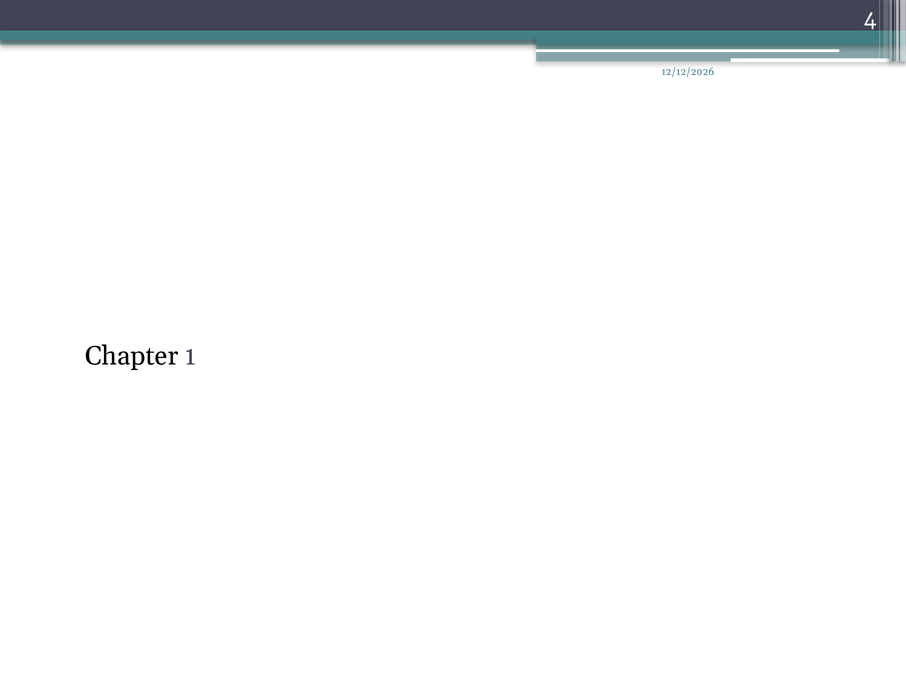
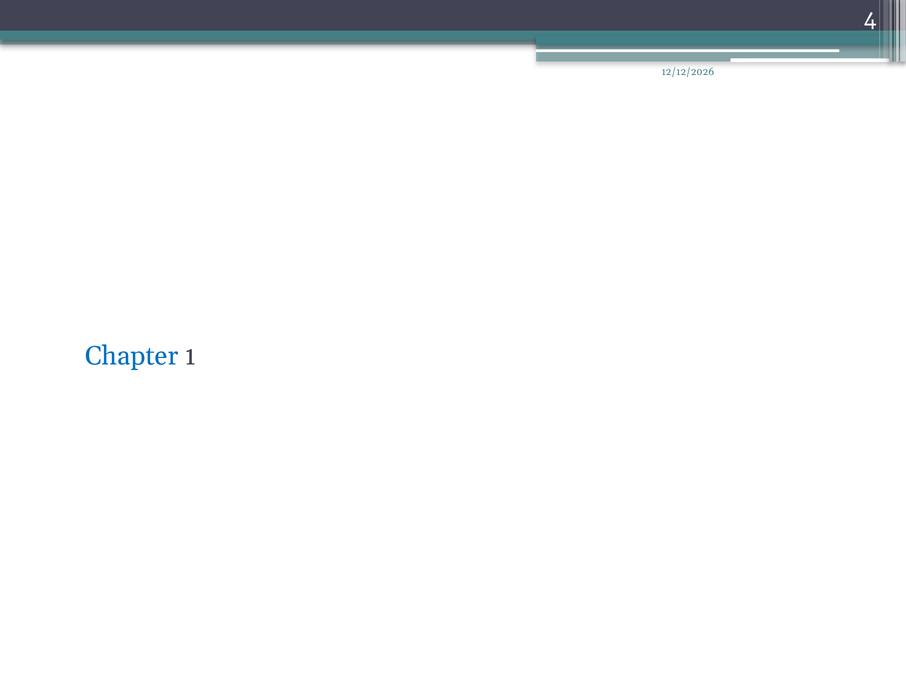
Chapter colour: black -> blue
